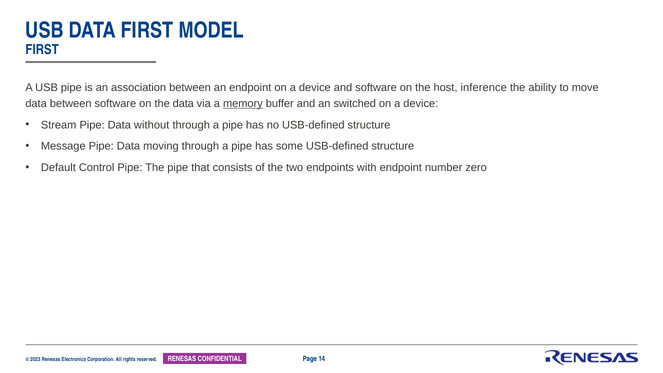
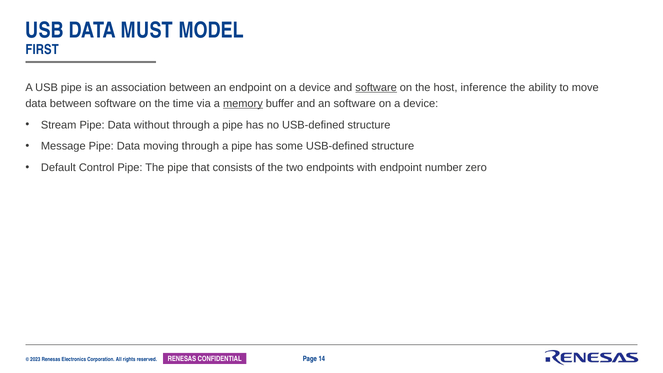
DATA FIRST: FIRST -> MUST
software at (376, 88) underline: none -> present
the data: data -> time
an switched: switched -> software
